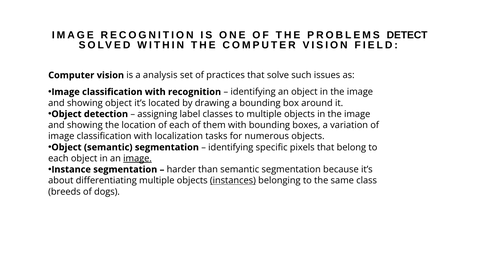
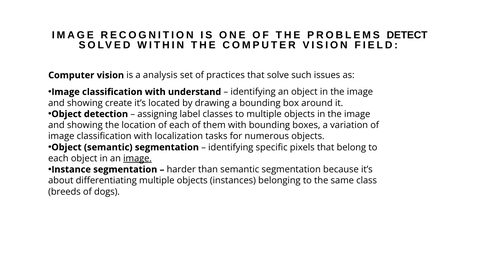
with recognition: recognition -> understand
showing object: object -> create
instances underline: present -> none
